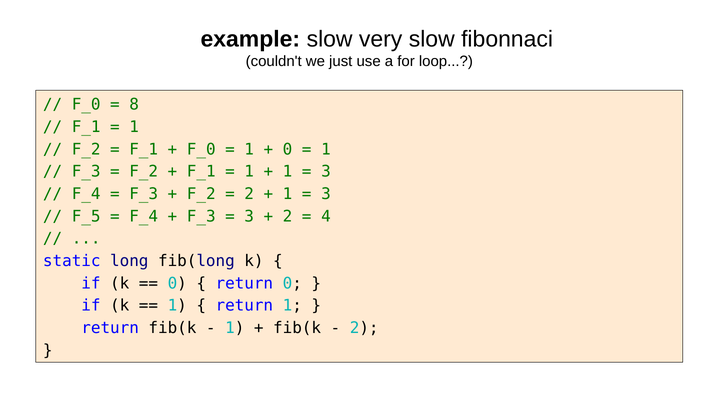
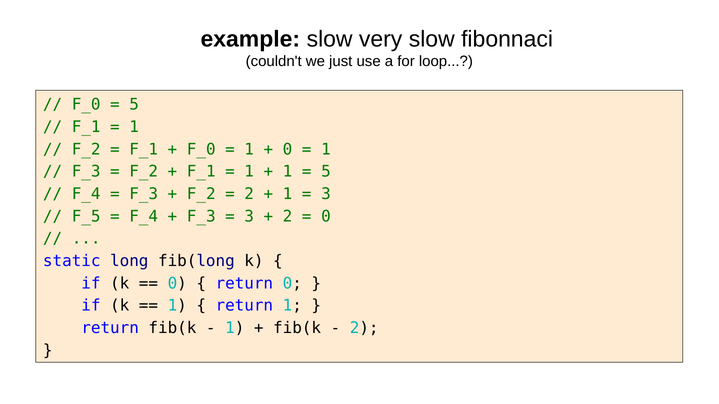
8 at (134, 105): 8 -> 5
3 at (326, 172): 3 -> 5
4 at (326, 217): 4 -> 0
